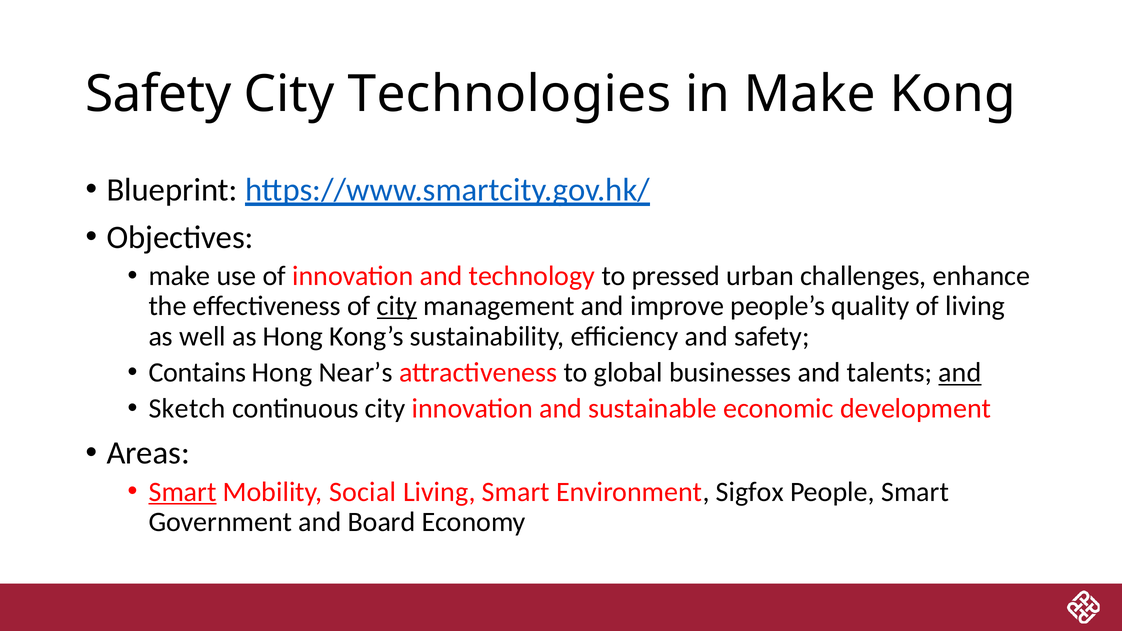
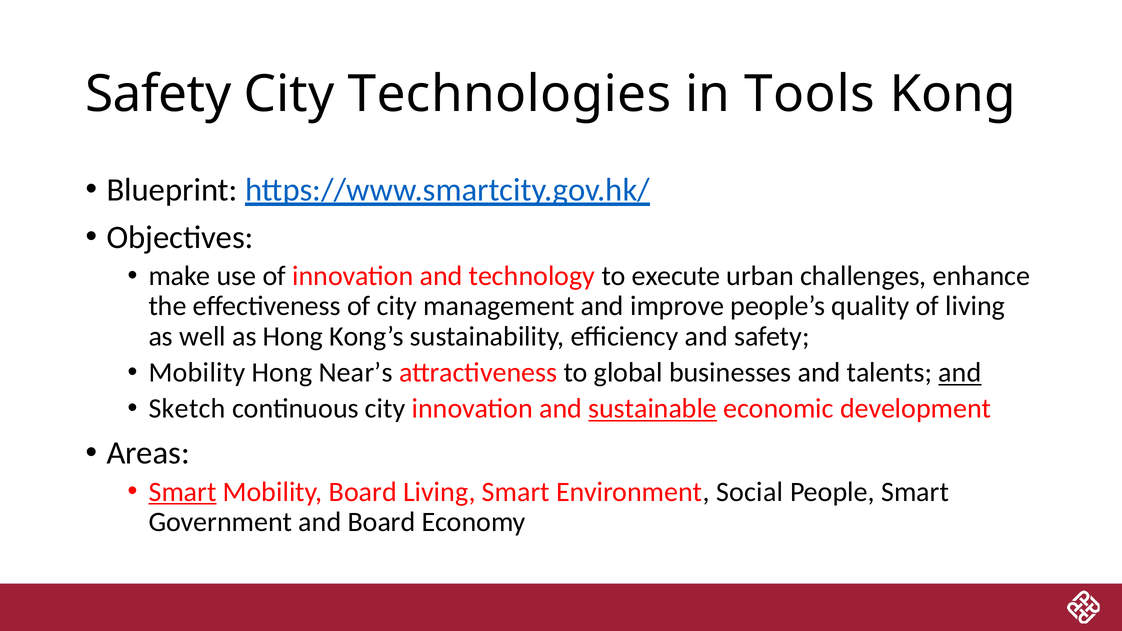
in Make: Make -> Tools
pressed: pressed -> execute
city at (397, 306) underline: present -> none
Contains at (197, 373): Contains -> Mobility
sustainable underline: none -> present
Mobility Social: Social -> Board
Sigfox: Sigfox -> Social
